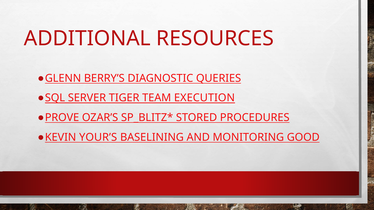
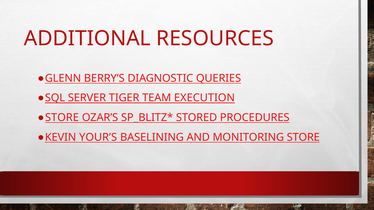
PROVE at (62, 118): PROVE -> STORE
MONITORING GOOD: GOOD -> STORE
